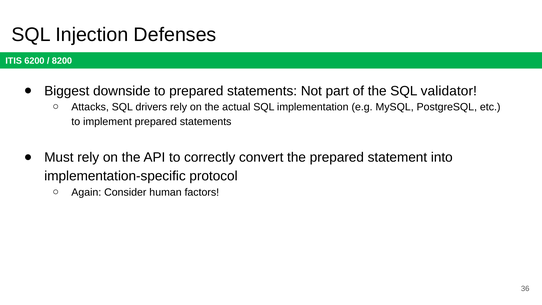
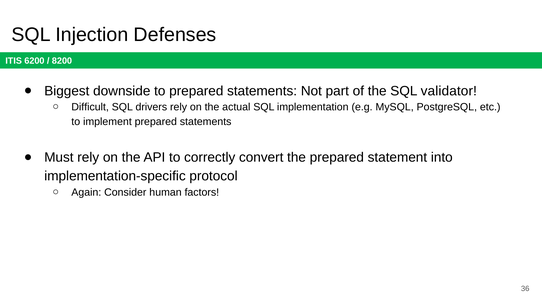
Attacks: Attacks -> Difficult
